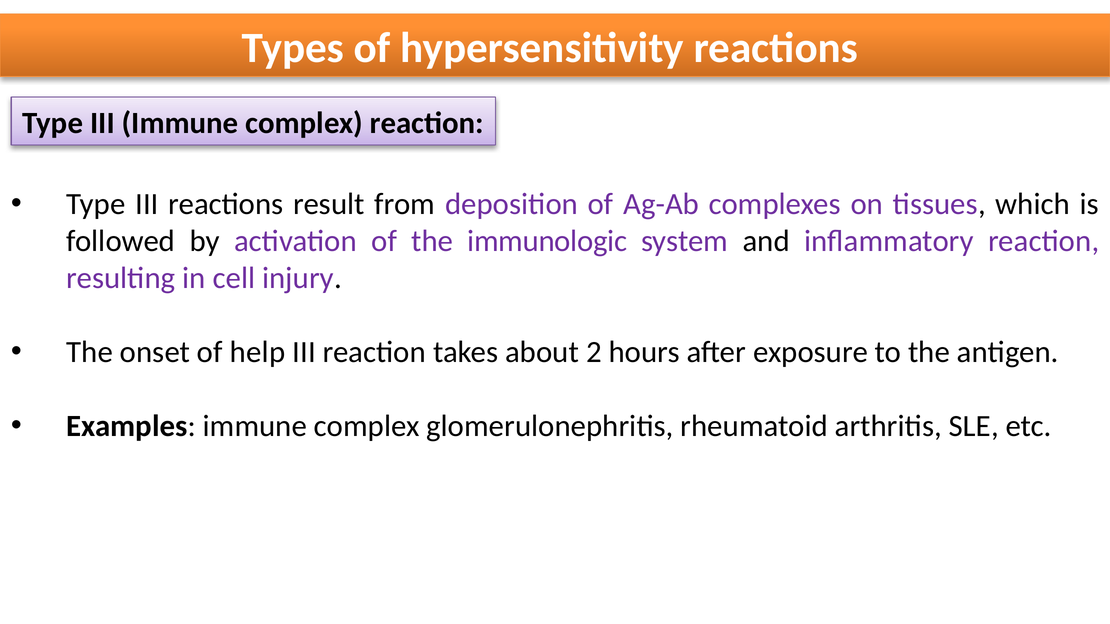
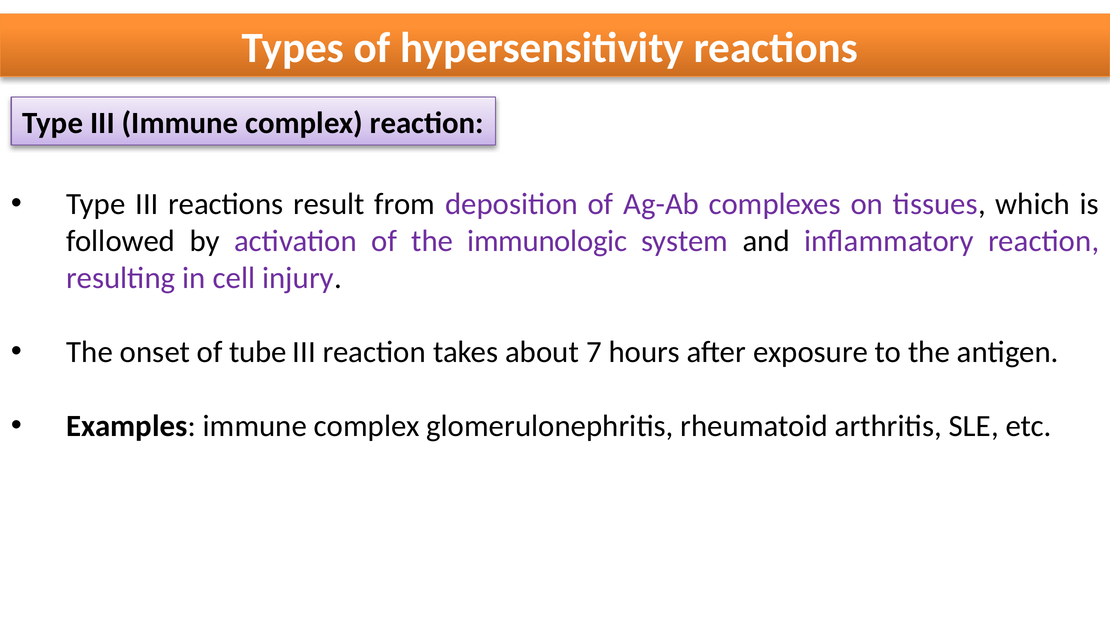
help: help -> tube
2: 2 -> 7
